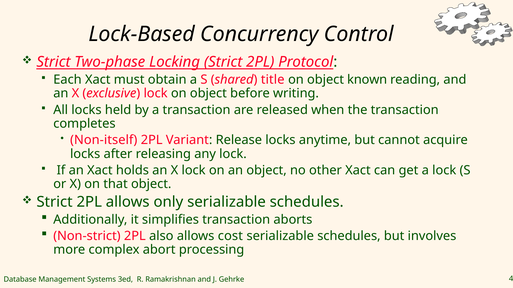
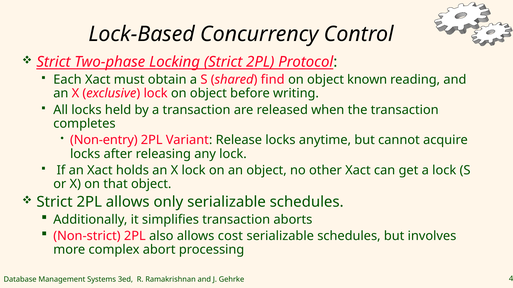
title: title -> find
Non-itself: Non-itself -> Non-entry
